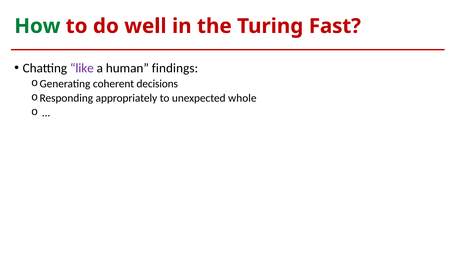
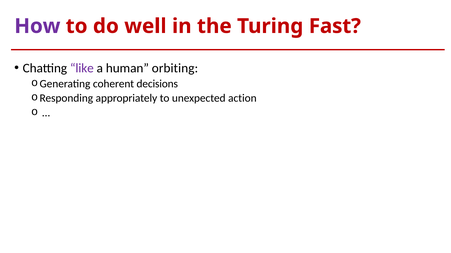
How colour: green -> purple
findings: findings -> orbiting
whole: whole -> action
